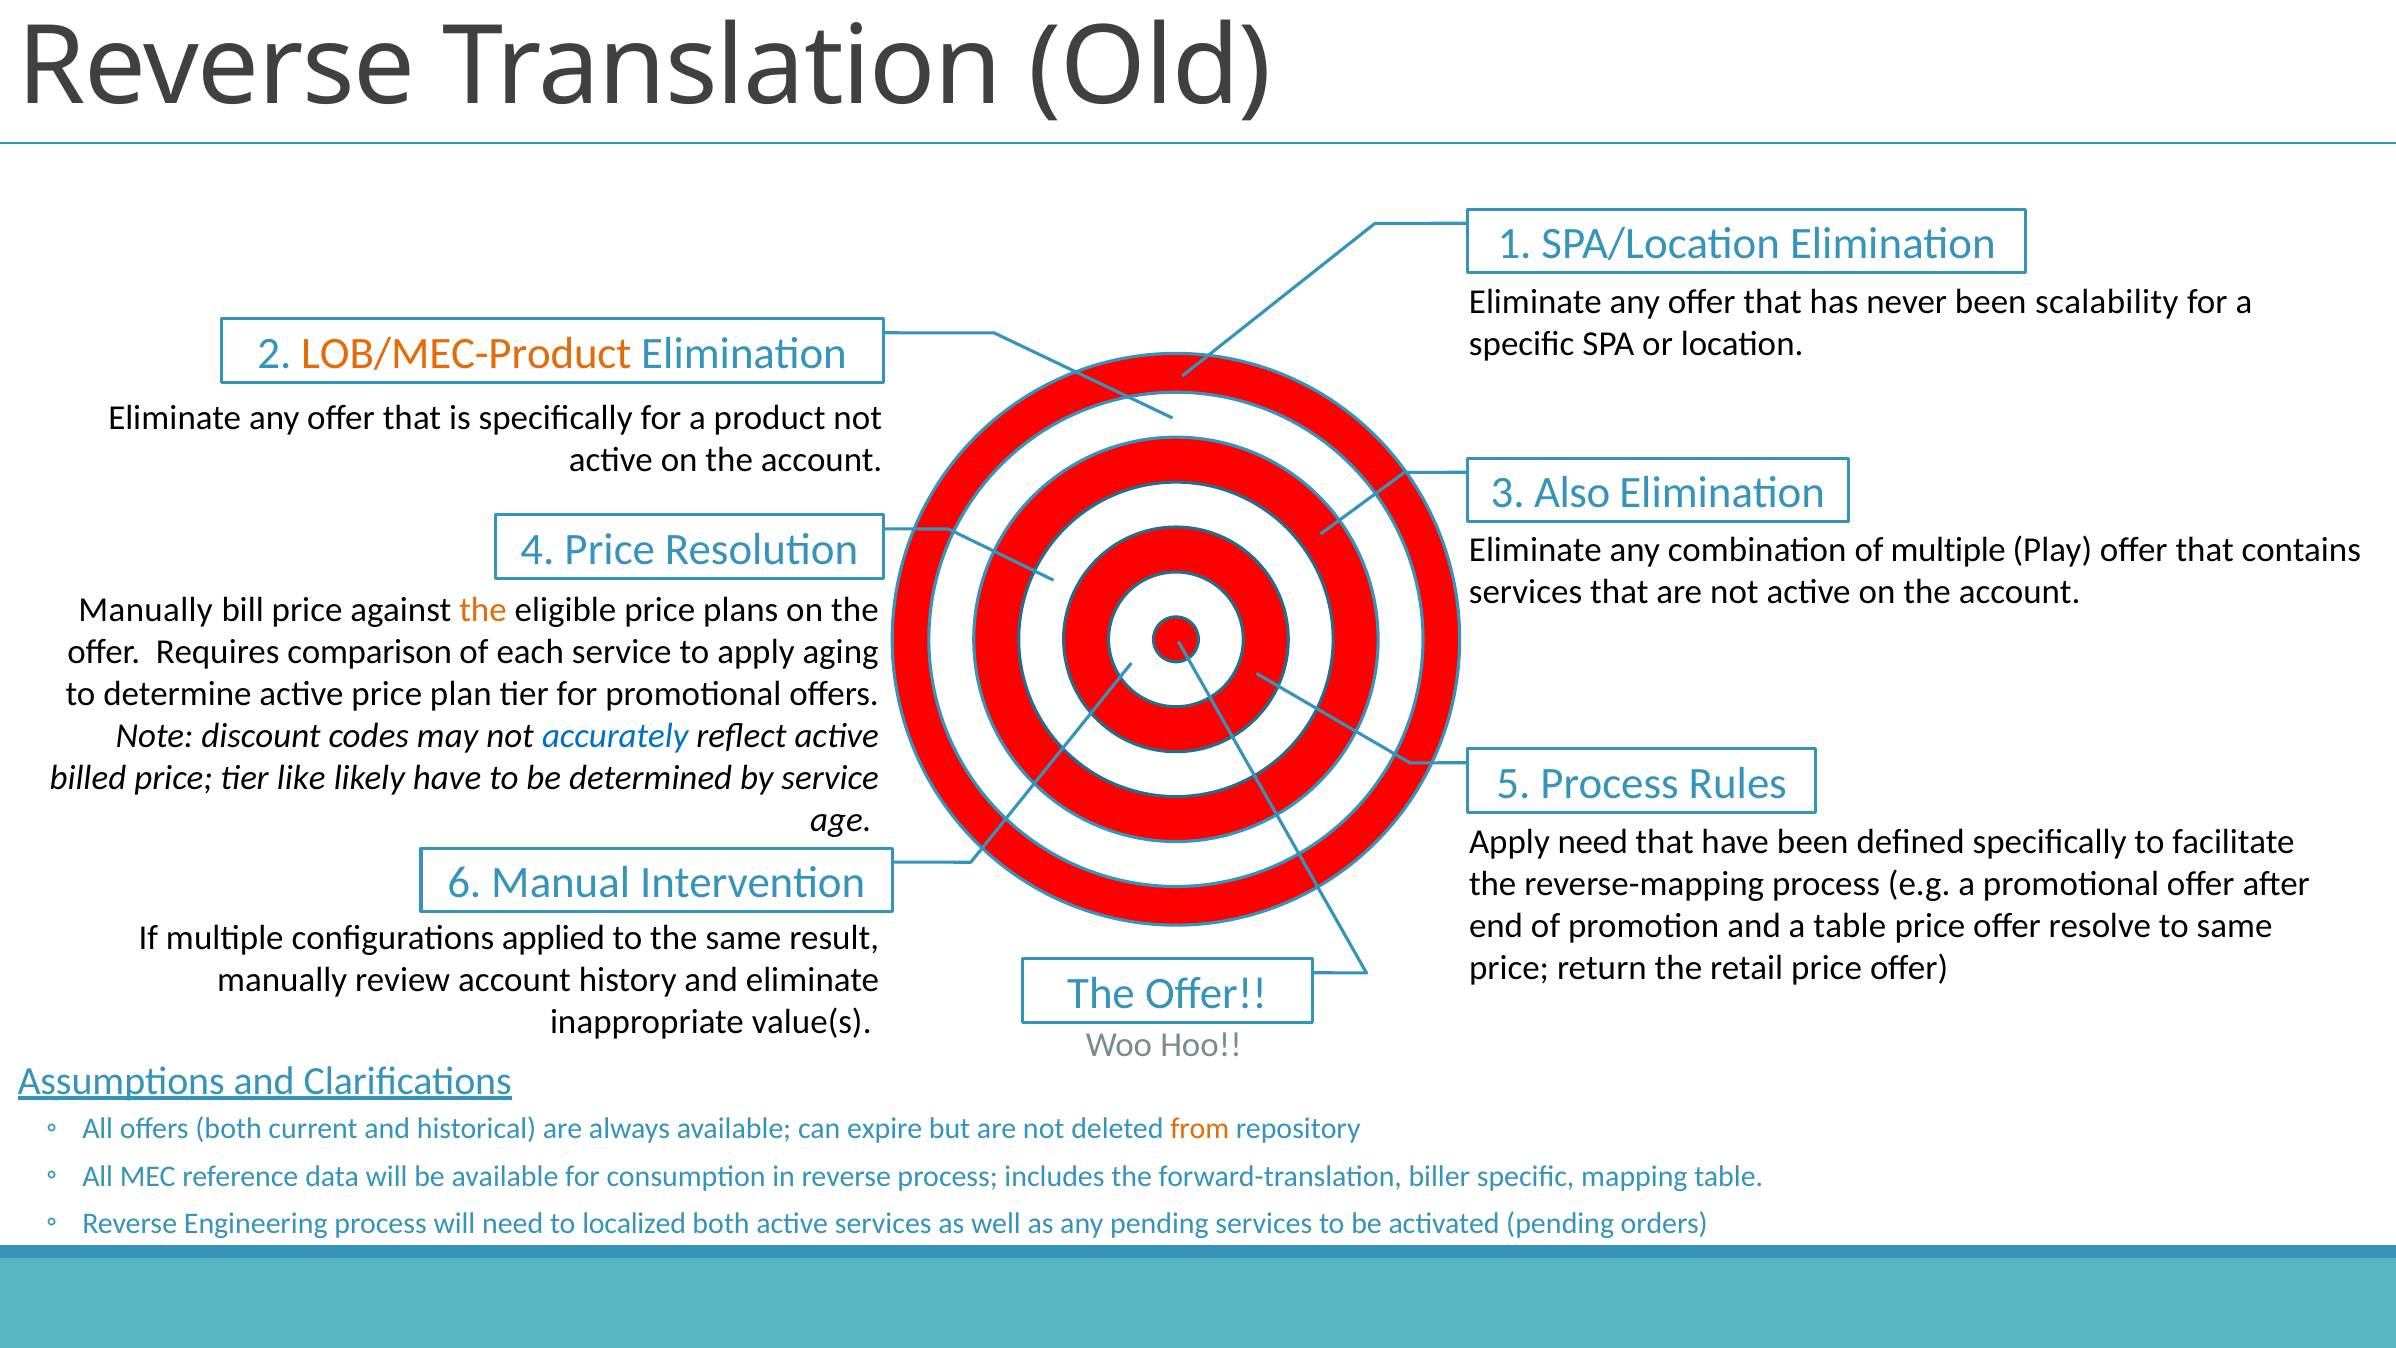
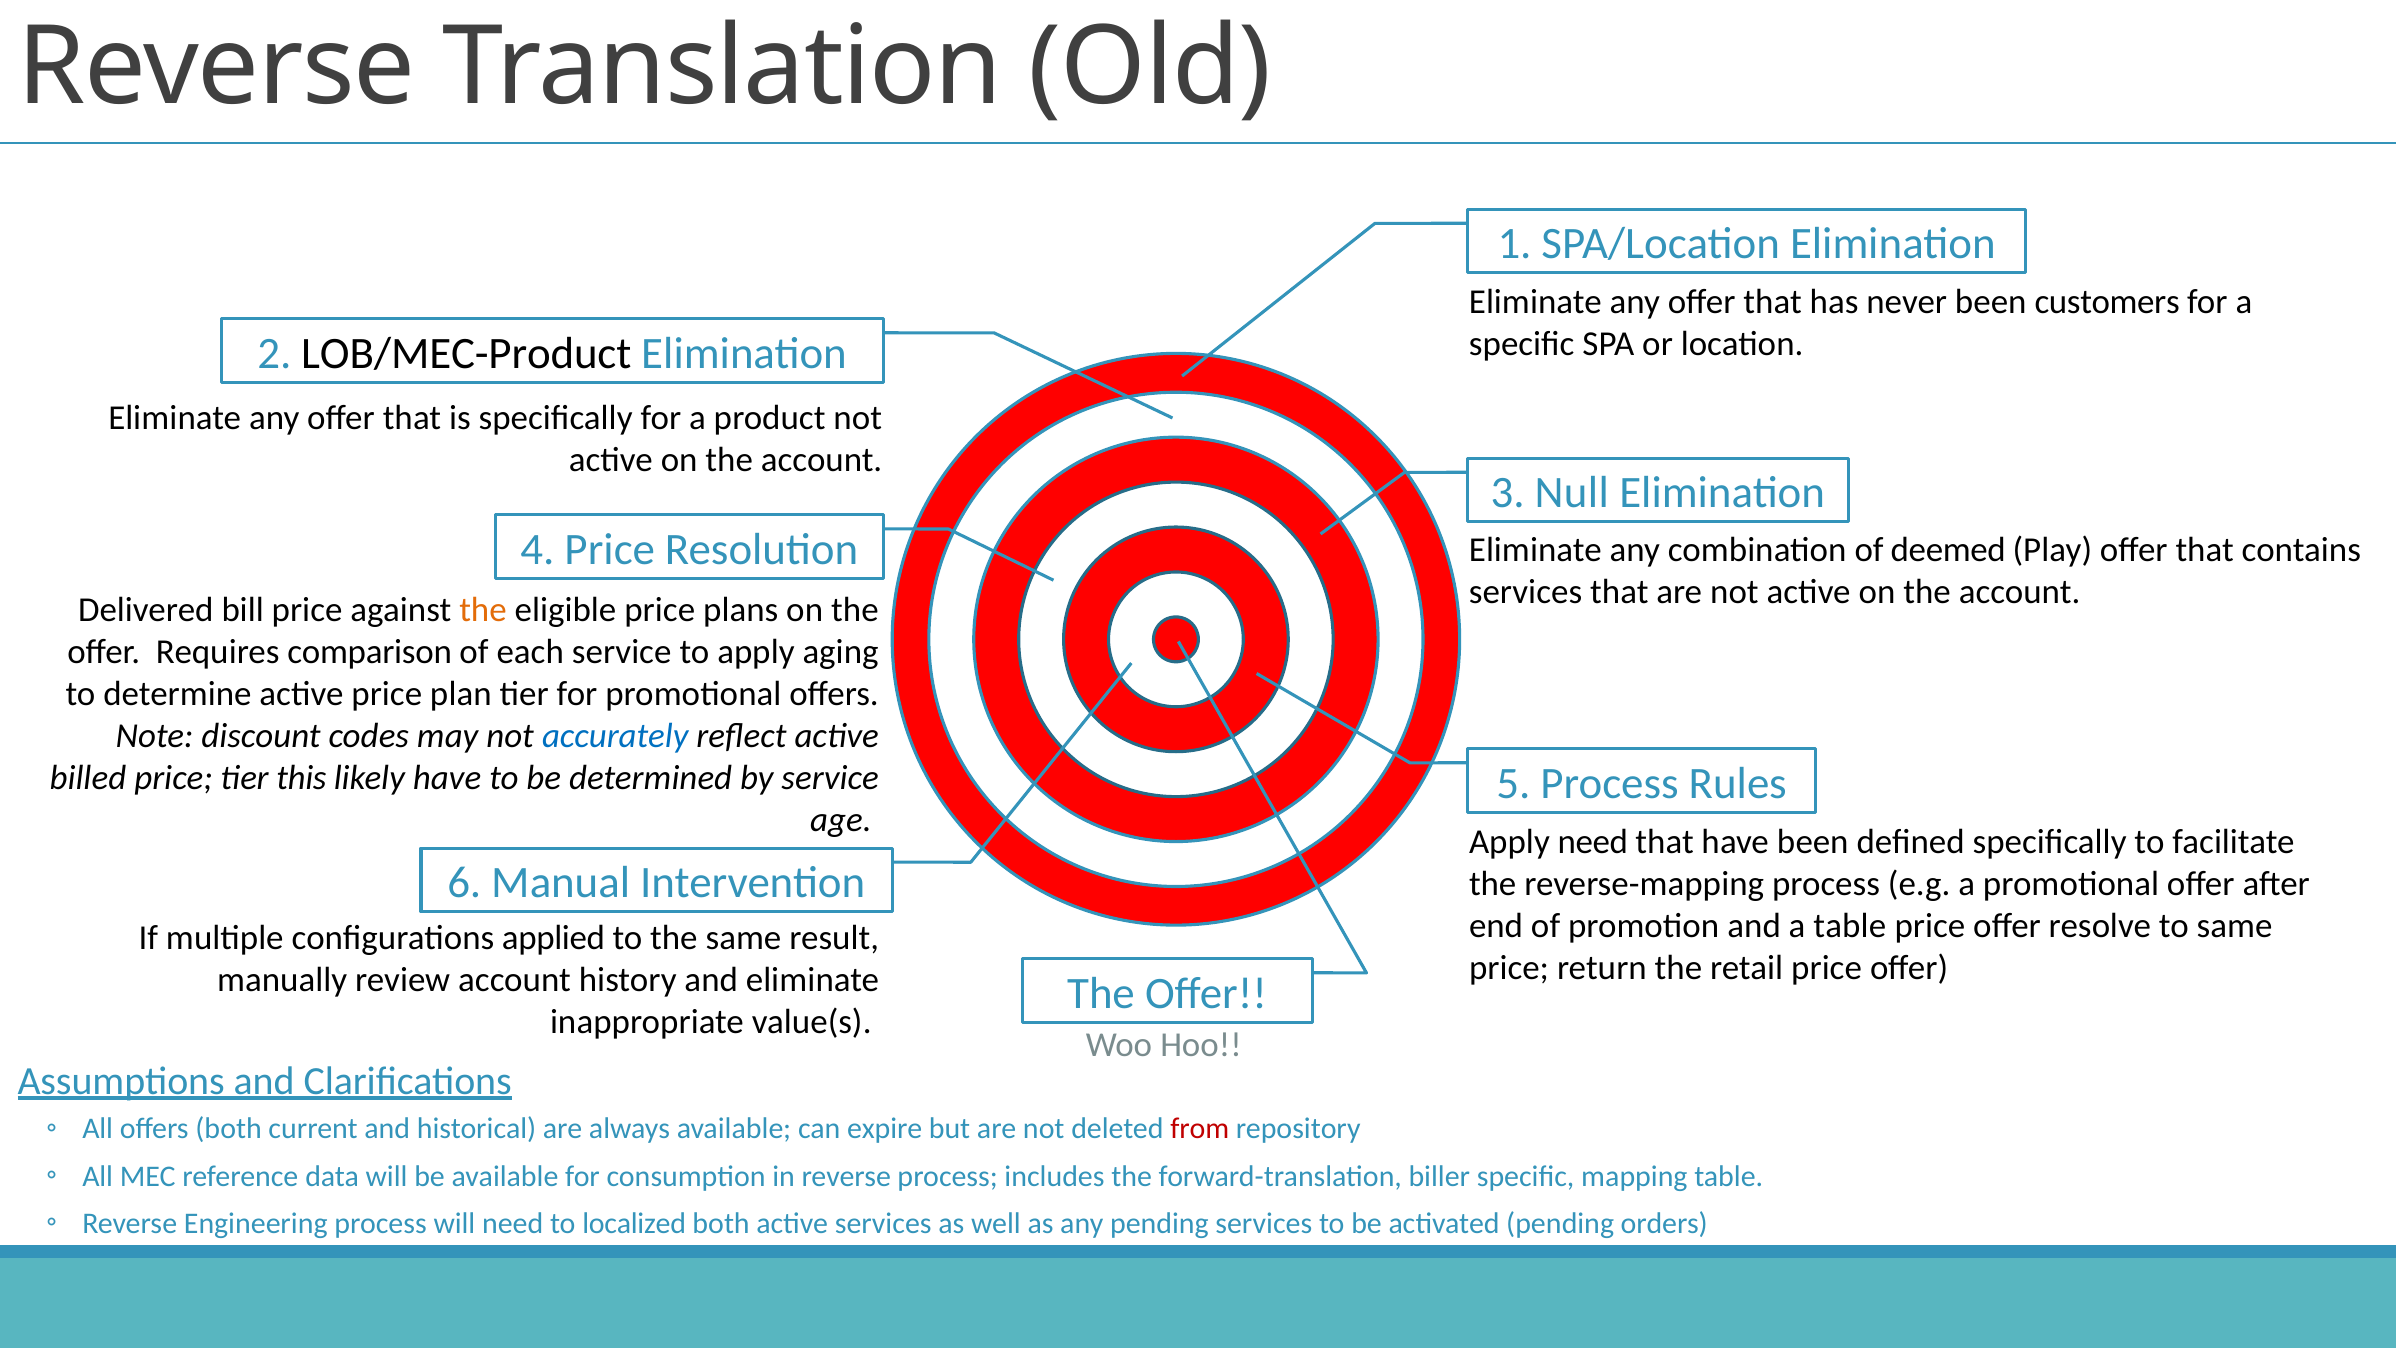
scalability: scalability -> customers
LOB/MEC-Product colour: orange -> black
Also: Also -> Null
of multiple: multiple -> deemed
Manually at (146, 610): Manually -> Delivered
like: like -> this
from colour: orange -> red
